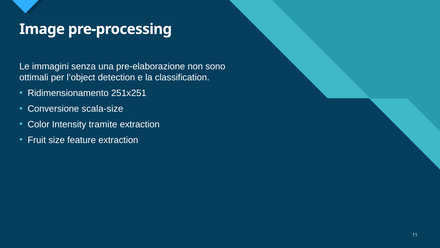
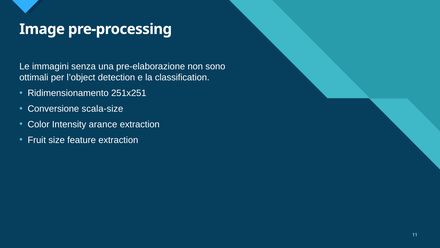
tramite: tramite -> arance
